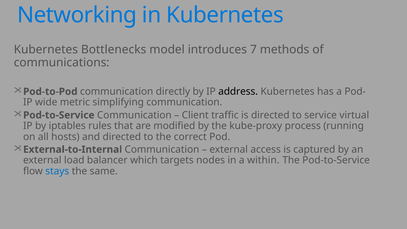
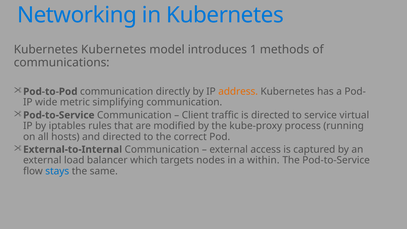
Bottlenecks at (114, 50): Bottlenecks -> Kubernetes
7: 7 -> 1
address colour: black -> orange
